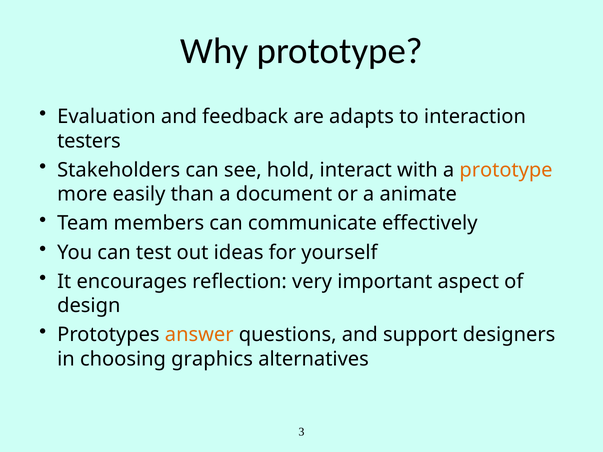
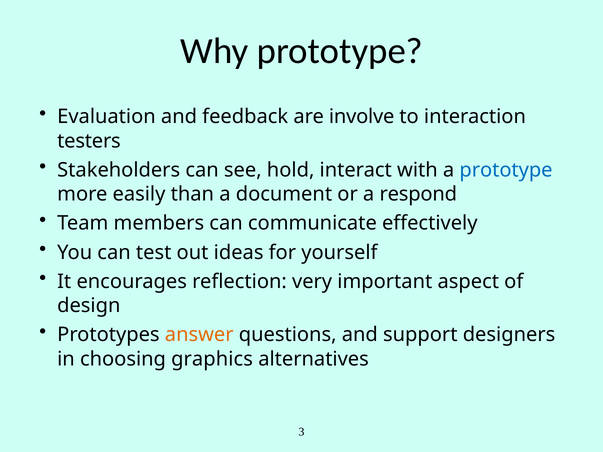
adapts: adapts -> involve
prototype at (506, 170) colour: orange -> blue
animate: animate -> respond
